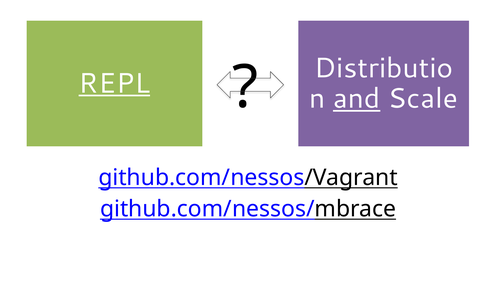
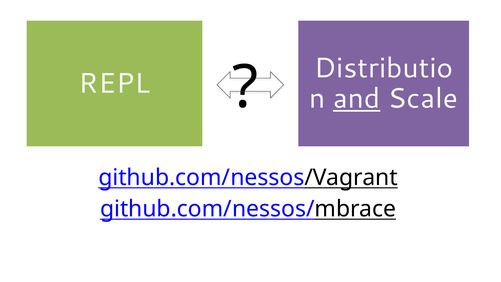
REPL underline: present -> none
